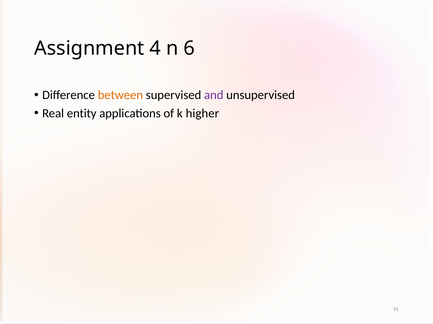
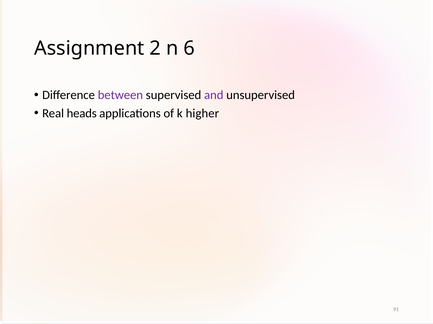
4: 4 -> 2
between colour: orange -> purple
entity: entity -> heads
